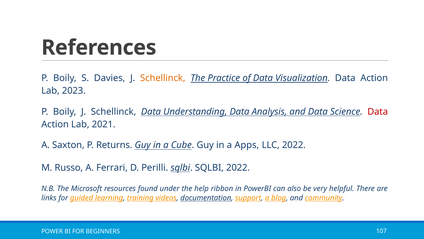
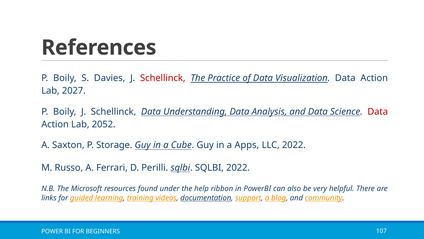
Schellinck at (163, 78) colour: orange -> red
2023: 2023 -> 2027
2021: 2021 -> 2052
Returns: Returns -> Storage
